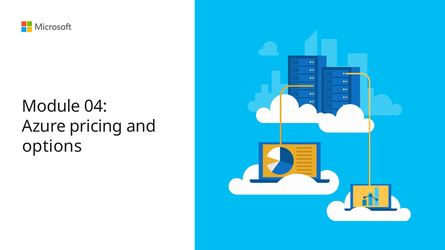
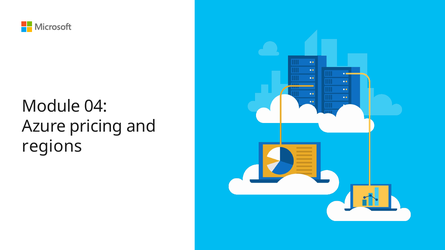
options: options -> regions
